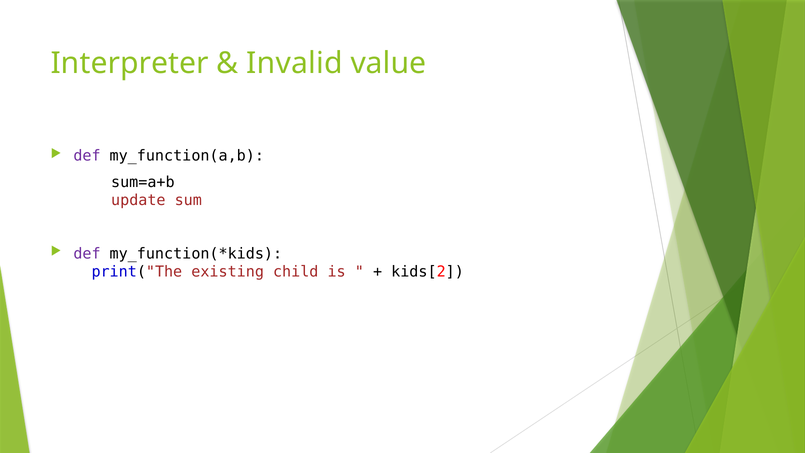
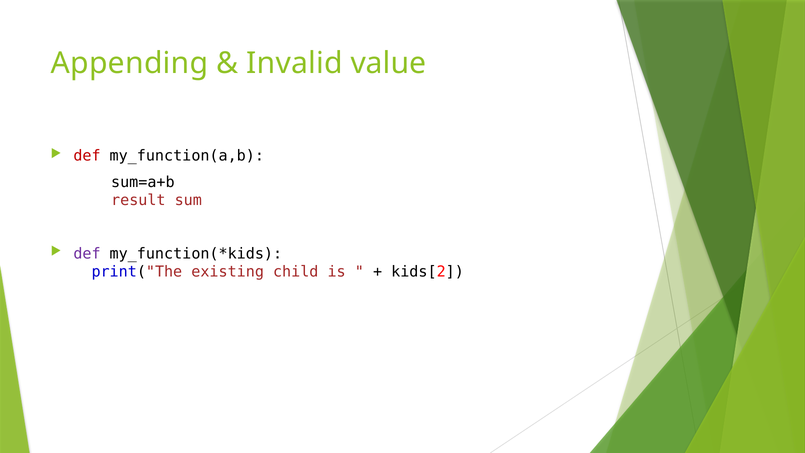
Interpreter: Interpreter -> Appending
def at (87, 156) colour: purple -> red
update: update -> result
